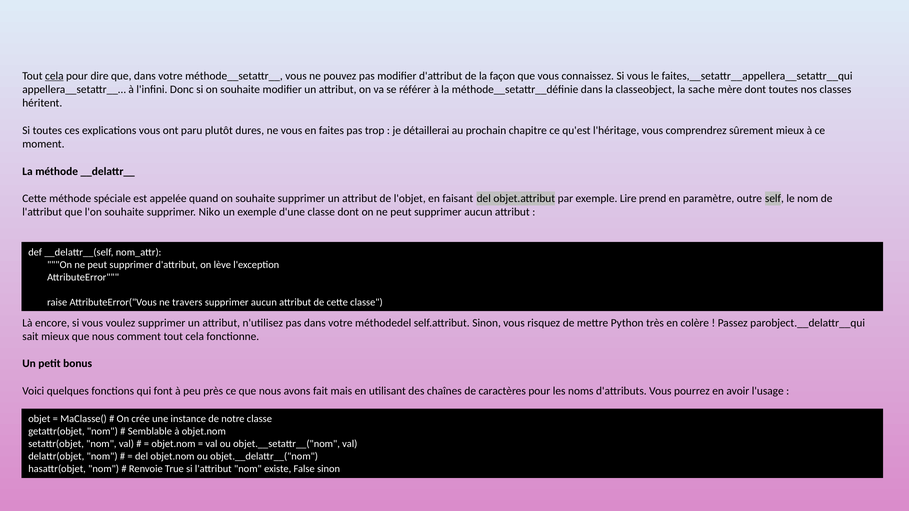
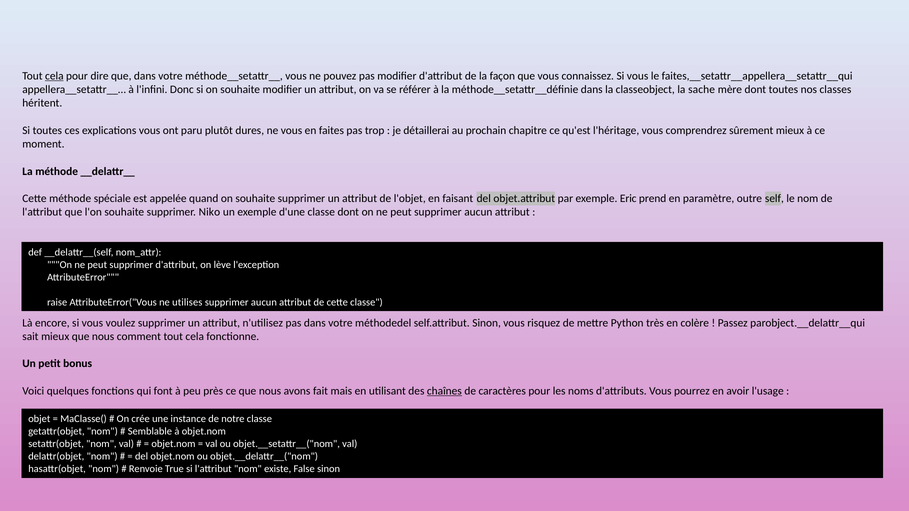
Lire: Lire -> Eric
travers: travers -> utilises
chaînes underline: none -> present
